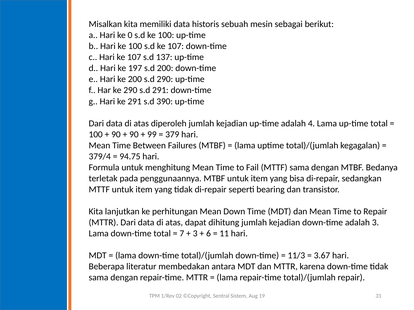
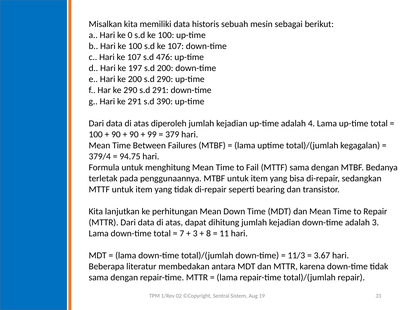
137: 137 -> 476
6: 6 -> 8
